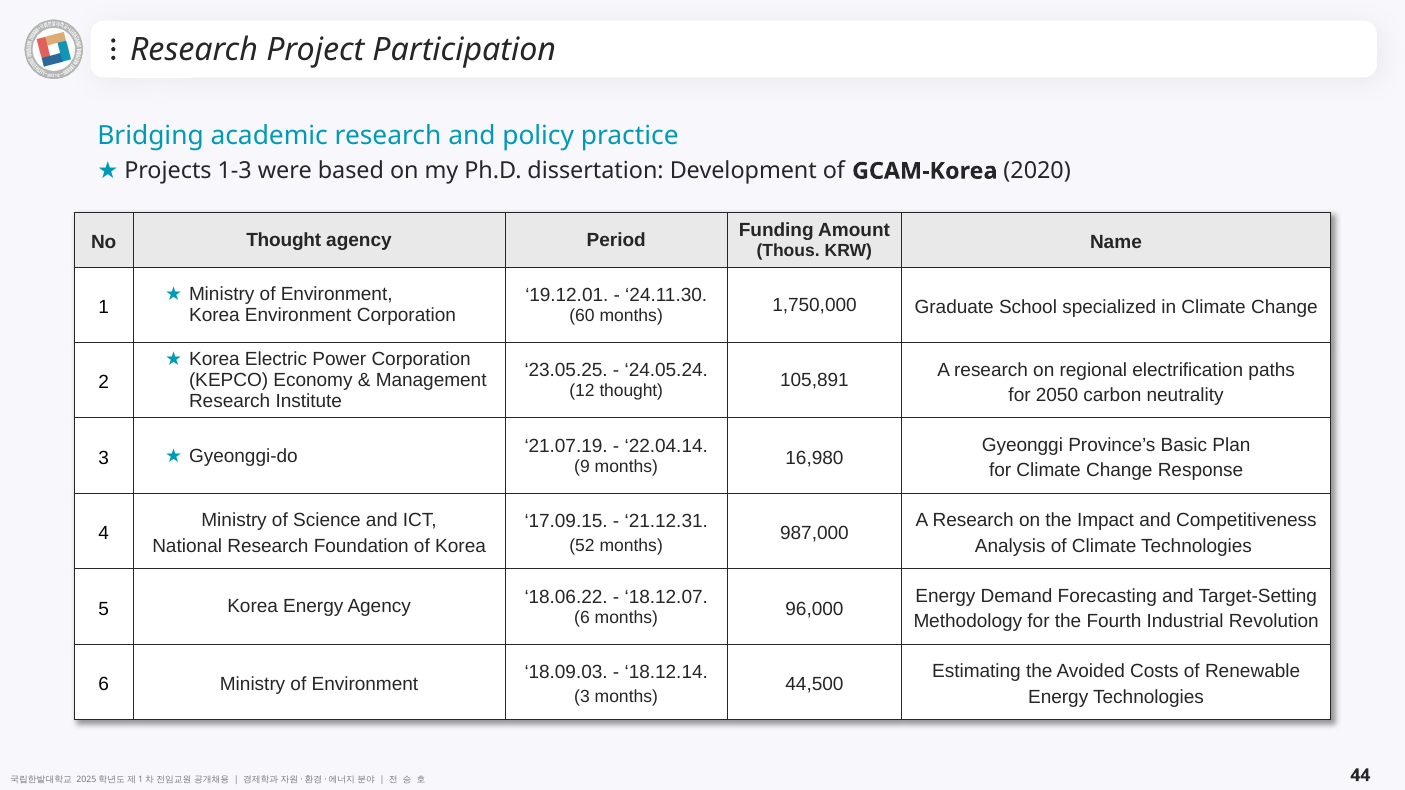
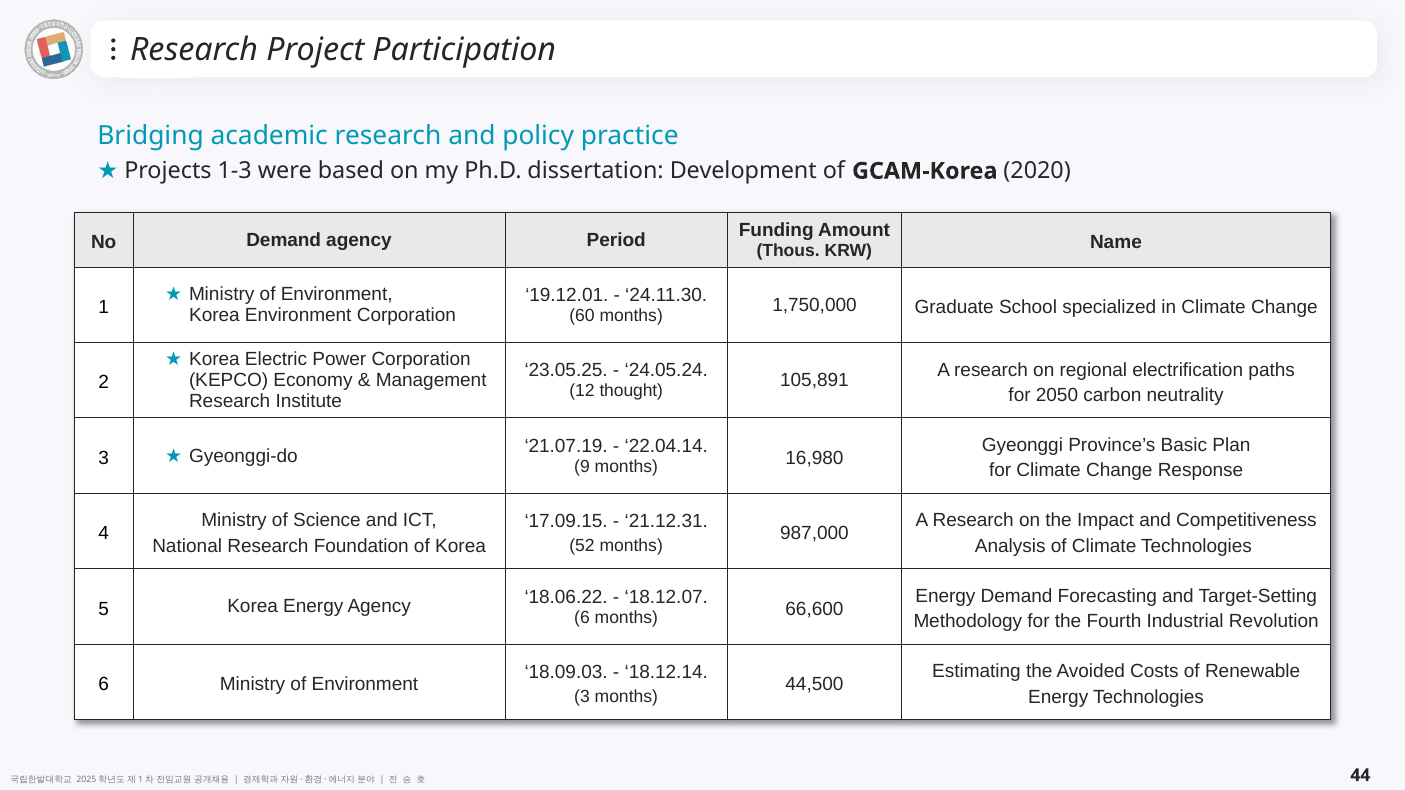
No Thought: Thought -> Demand
96,000: 96,000 -> 66,600
